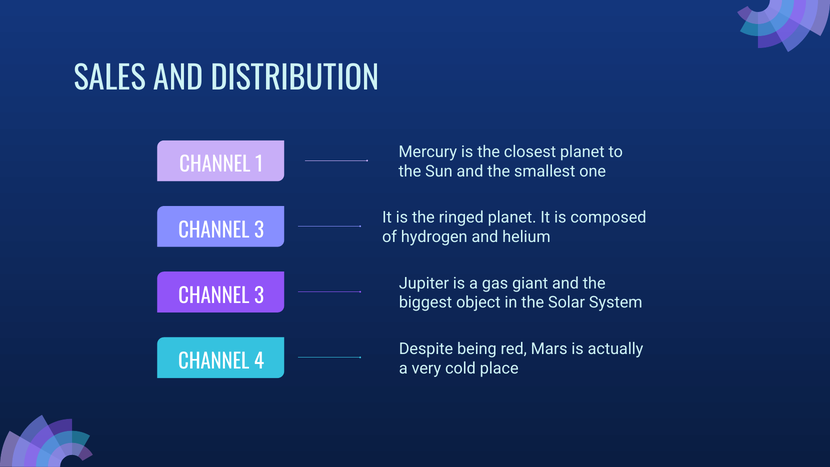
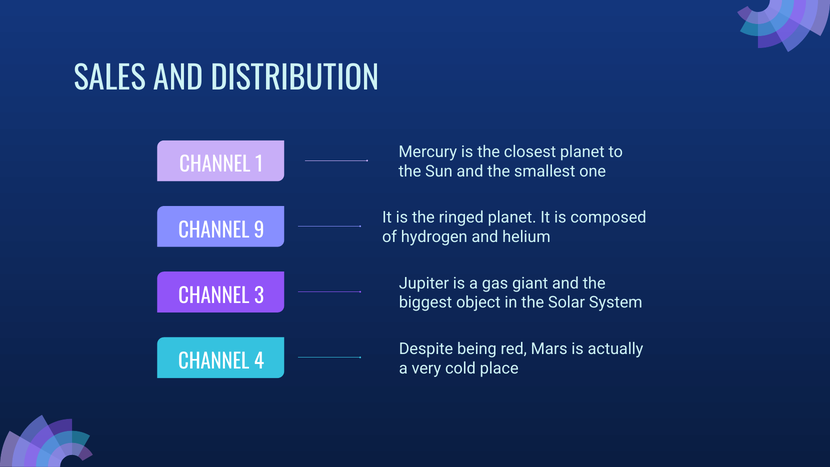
3 at (259, 231): 3 -> 9
